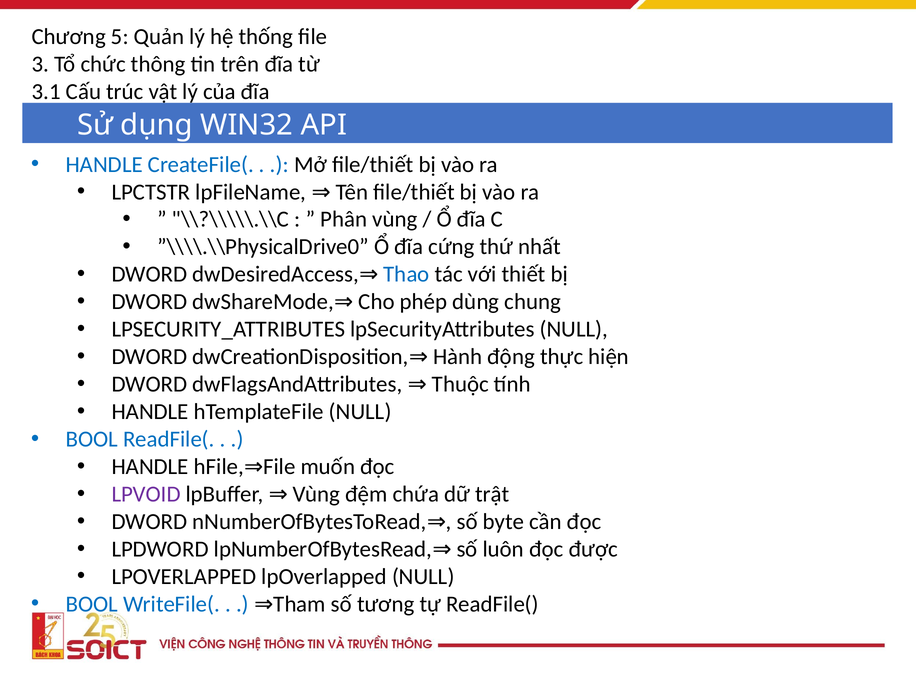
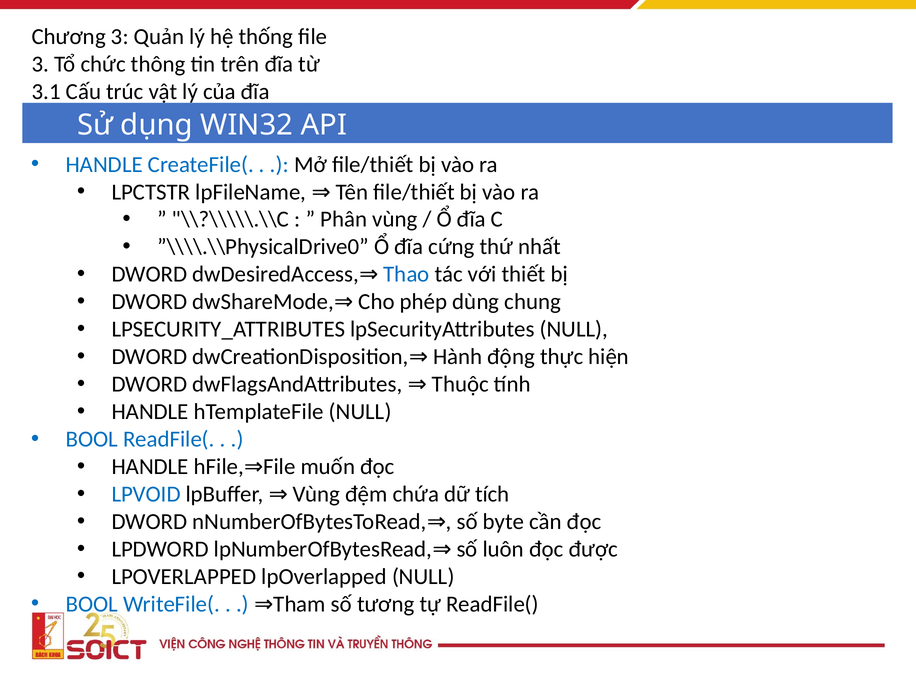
Chương 5: 5 -> 3
LPVOID colour: purple -> blue
trật: trật -> tích
